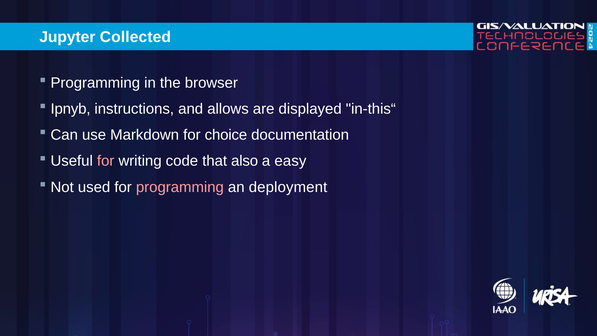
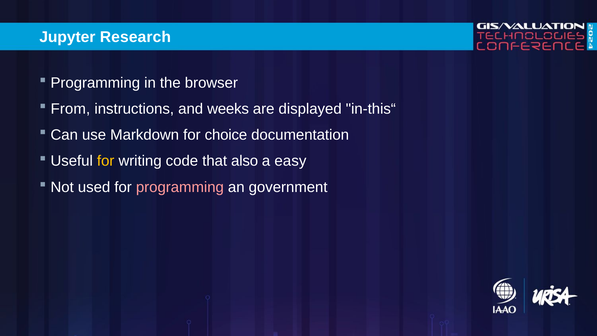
Collected: Collected -> Research
Ipnyb: Ipnyb -> From
allows: allows -> weeks
for at (106, 161) colour: pink -> yellow
deployment: deployment -> government
